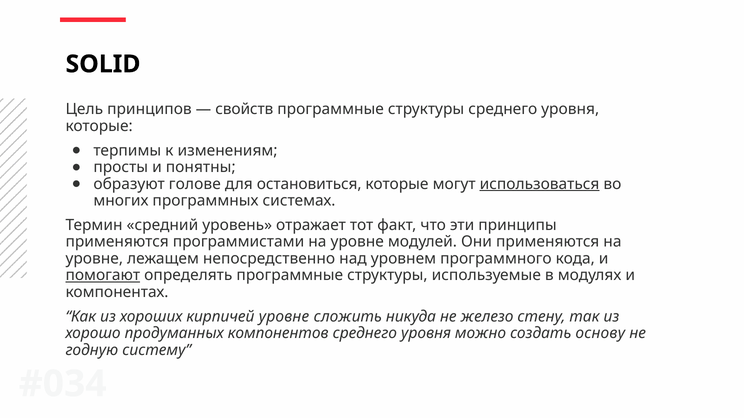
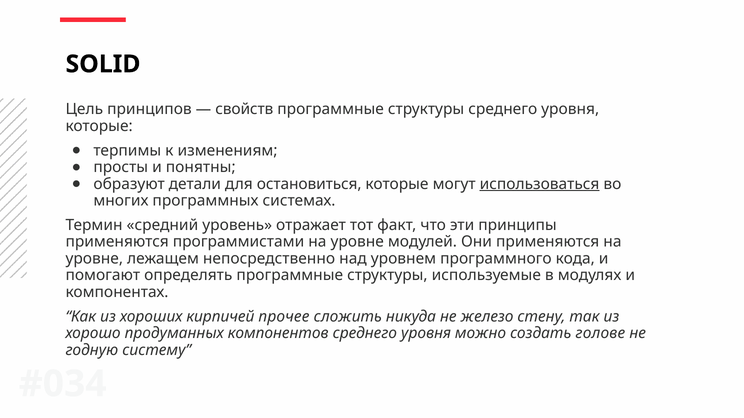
голове: голове -> детали
помогают underline: present -> none
кирпичей уровне: уровне -> прочее
основу: основу -> голове
